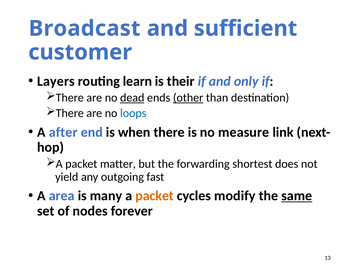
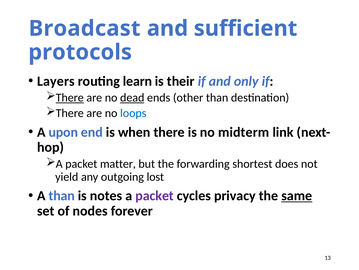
customer: customer -> protocols
There at (70, 97) underline: none -> present
other underline: present -> none
after: after -> upon
measure: measure -> midterm
fast: fast -> lost
A area: area -> than
many: many -> notes
packet at (155, 195) colour: orange -> purple
modify: modify -> privacy
